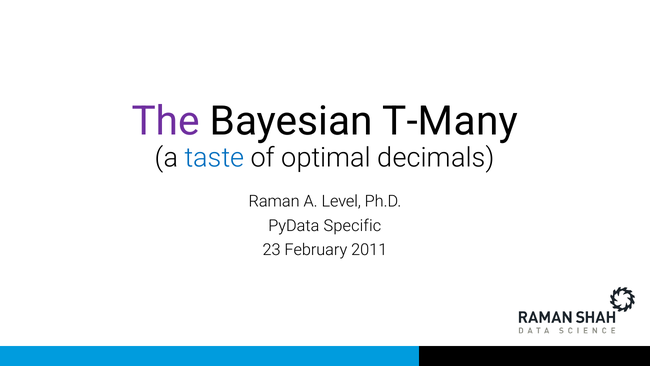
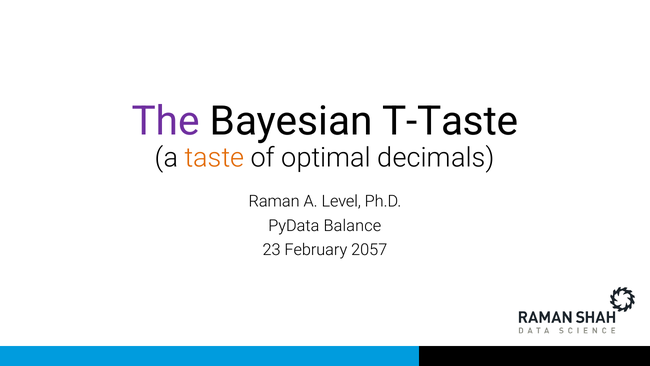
T-Many: T-Many -> T-Taste
taste colour: blue -> orange
Specific: Specific -> Balance
2011: 2011 -> 2057
